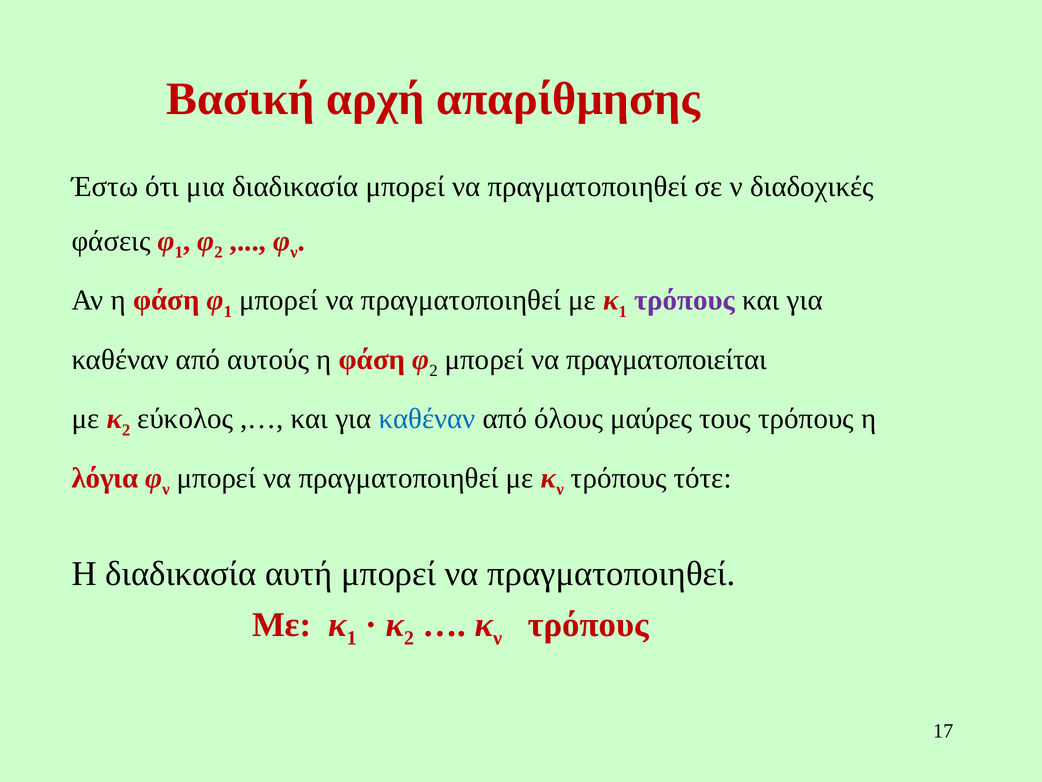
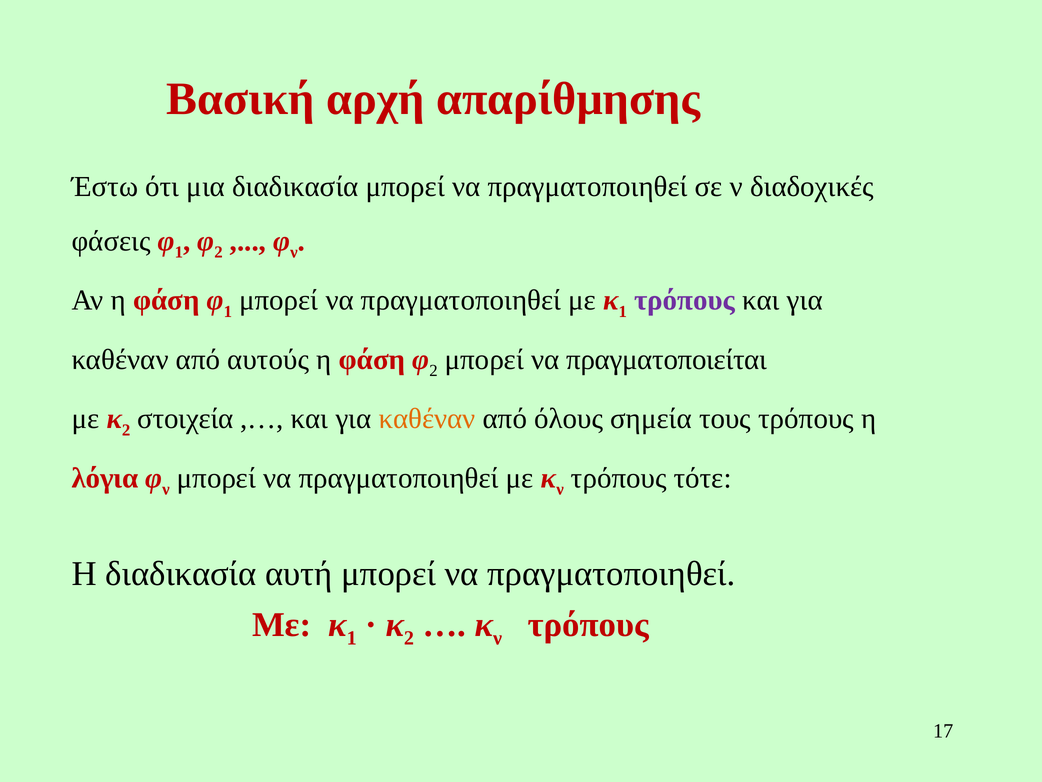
εύκολος: εύκολος -> στοιχεία
καθέναν at (427, 419) colour: blue -> orange
μαύρες: μαύρες -> σημεία
